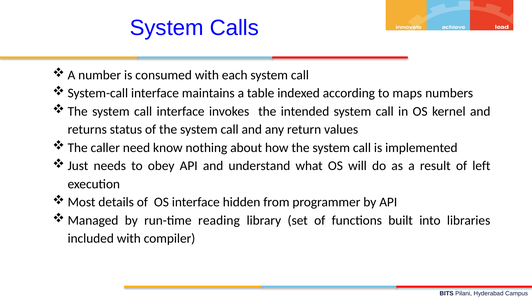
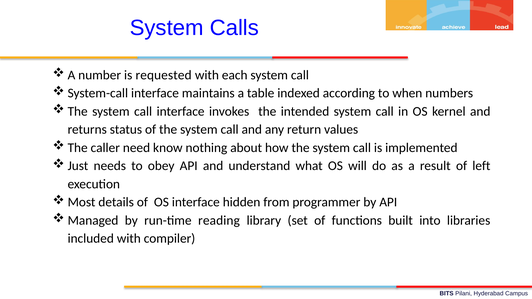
consumed: consumed -> requested
maps: maps -> when
